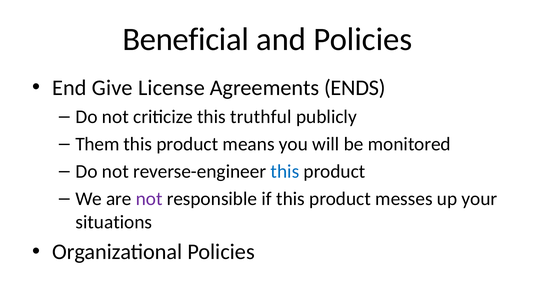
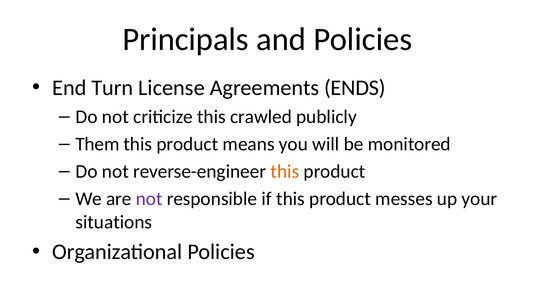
Beneficial: Beneficial -> Principals
Give: Give -> Turn
truthful: truthful -> crawled
this at (285, 171) colour: blue -> orange
